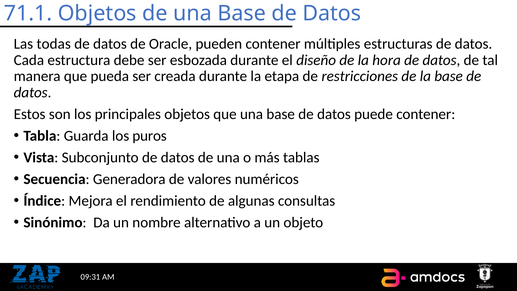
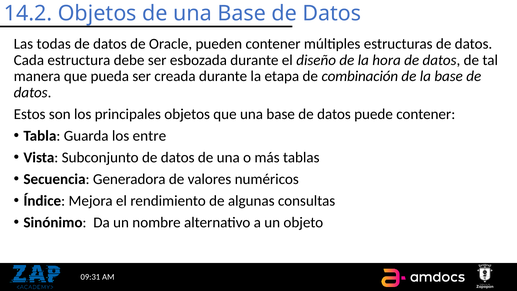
71.1: 71.1 -> 14.2
restricciones: restricciones -> combinación
puros: puros -> entre
